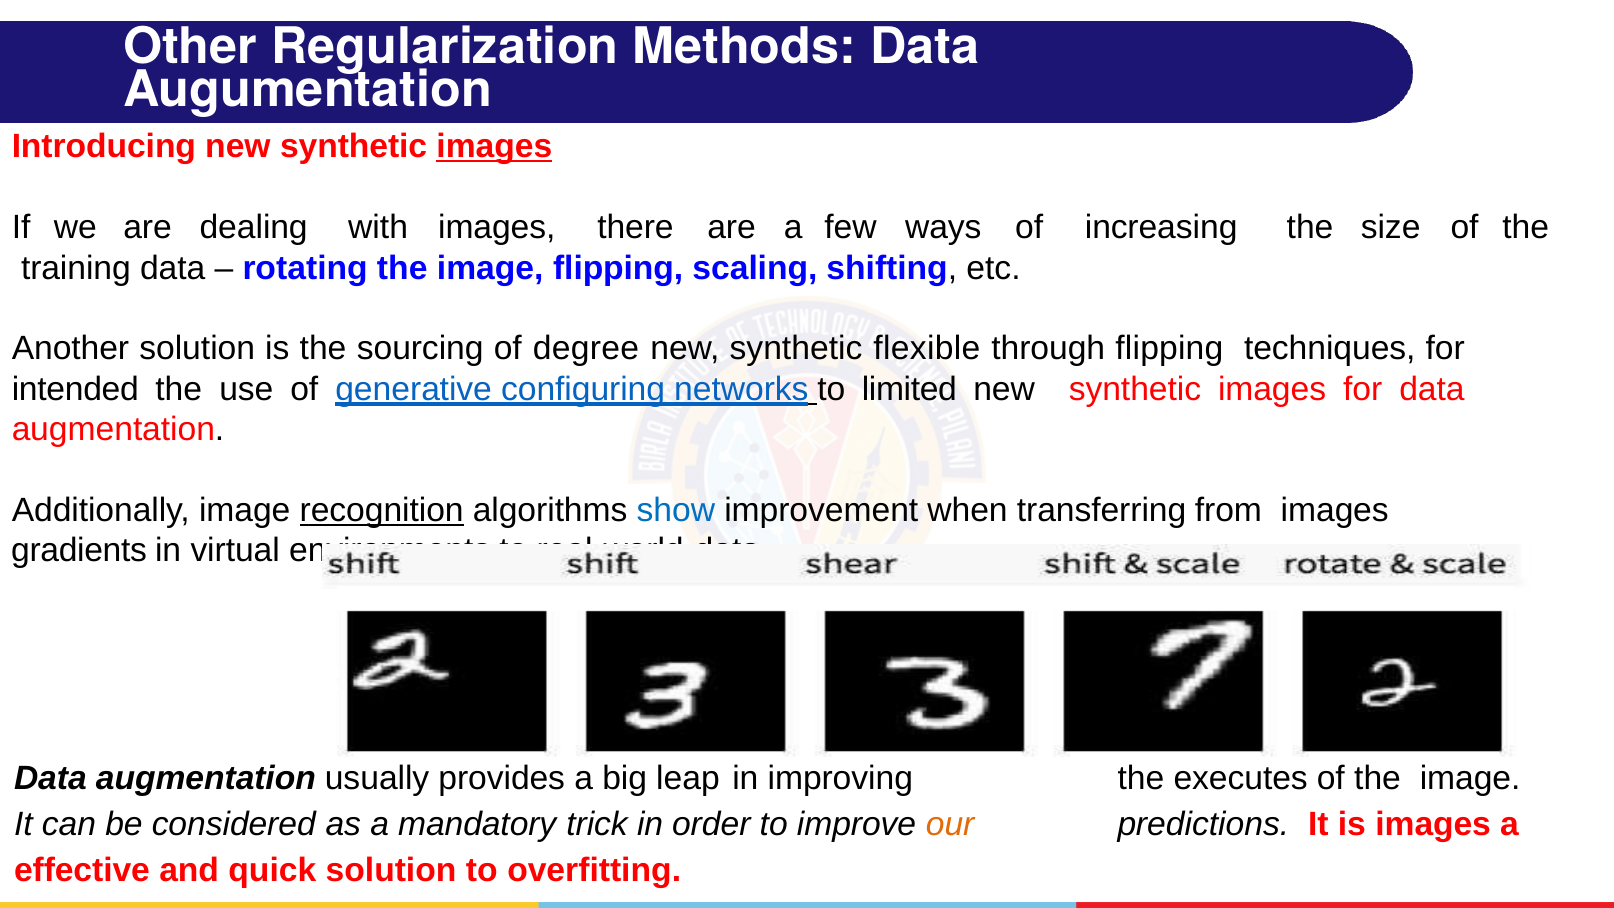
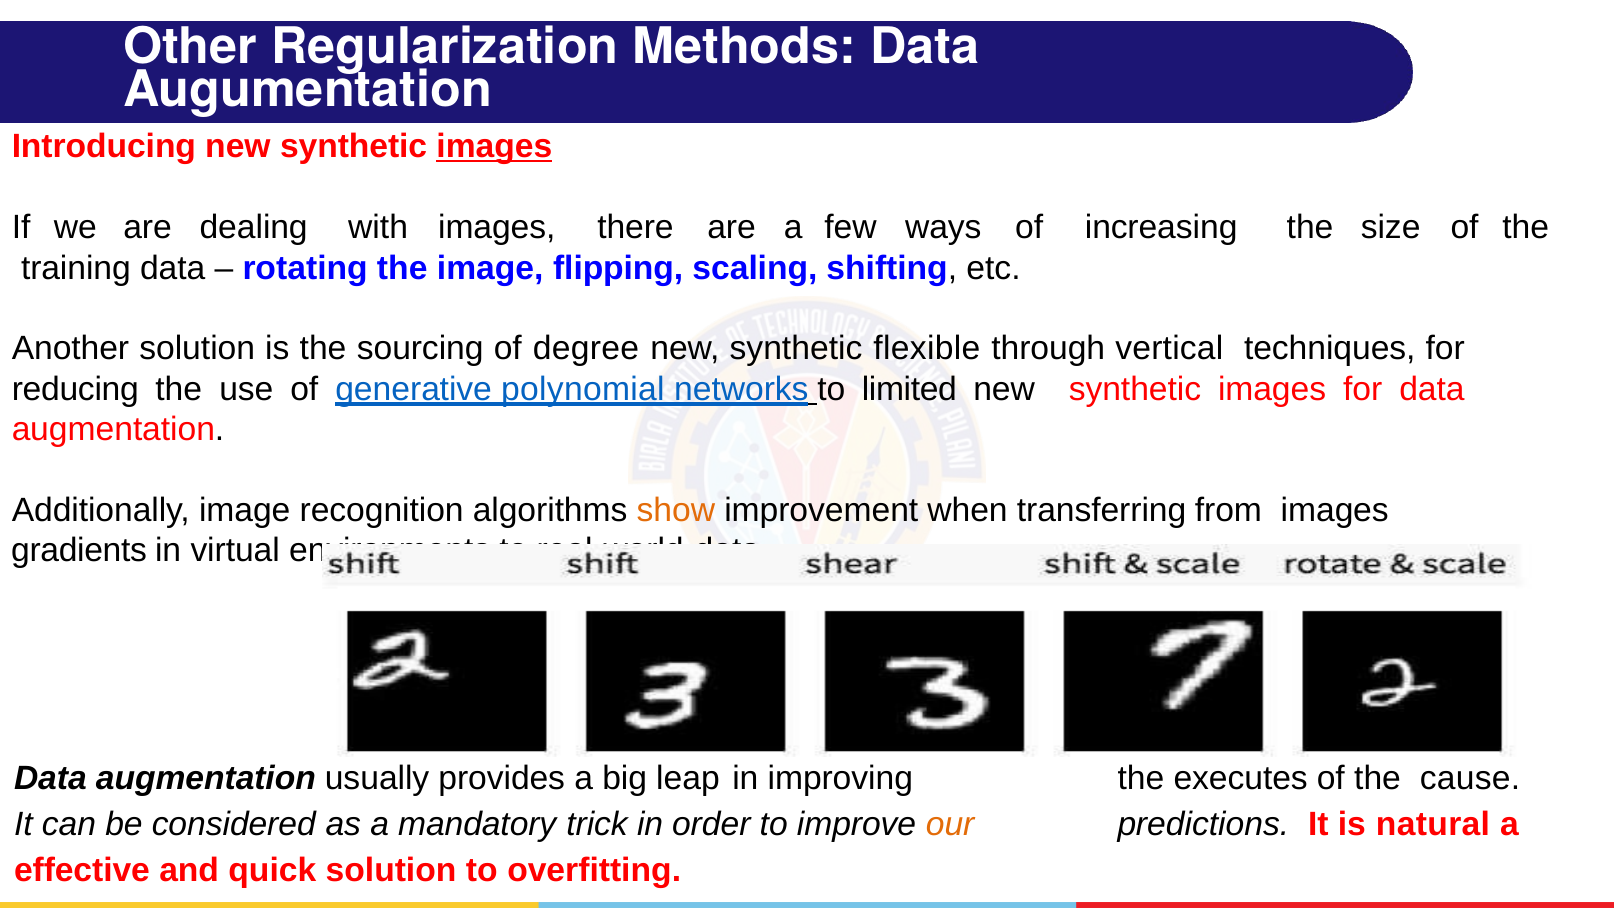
through flipping: flipping -> vertical
intended: intended -> reducing
configuring: configuring -> polynomial
recognition underline: present -> none
show colour: blue -> orange
of the image: image -> cause
is images: images -> natural
